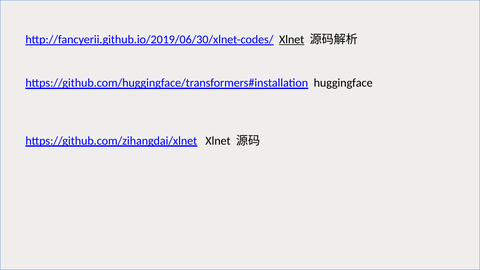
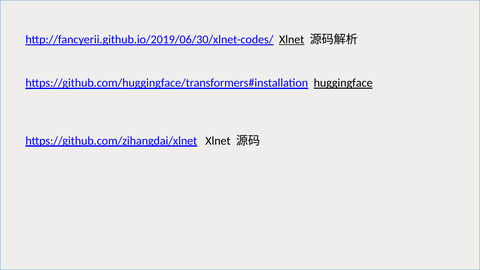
huggingface underline: none -> present
